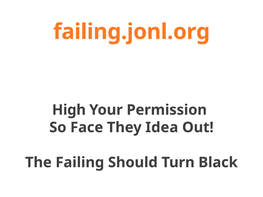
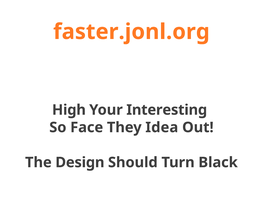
failing.jonl.org: failing.jonl.org -> faster.jonl.org
Permission: Permission -> Interesting
Failing: Failing -> Design
